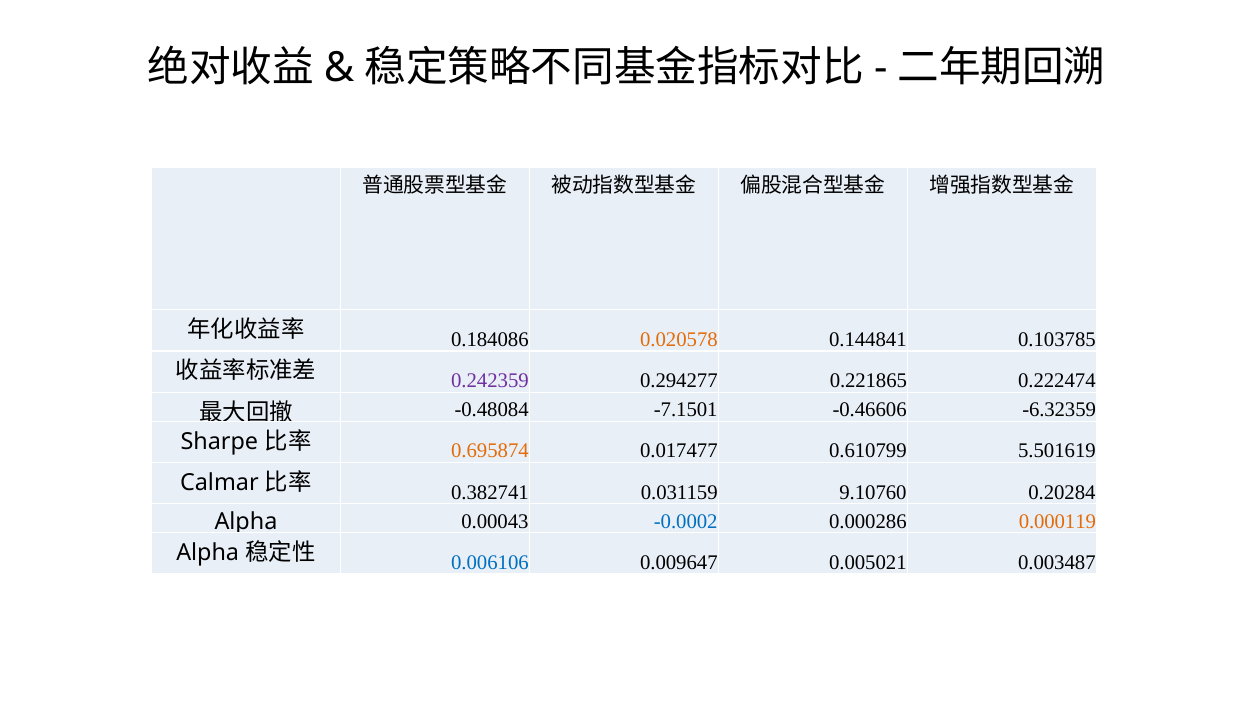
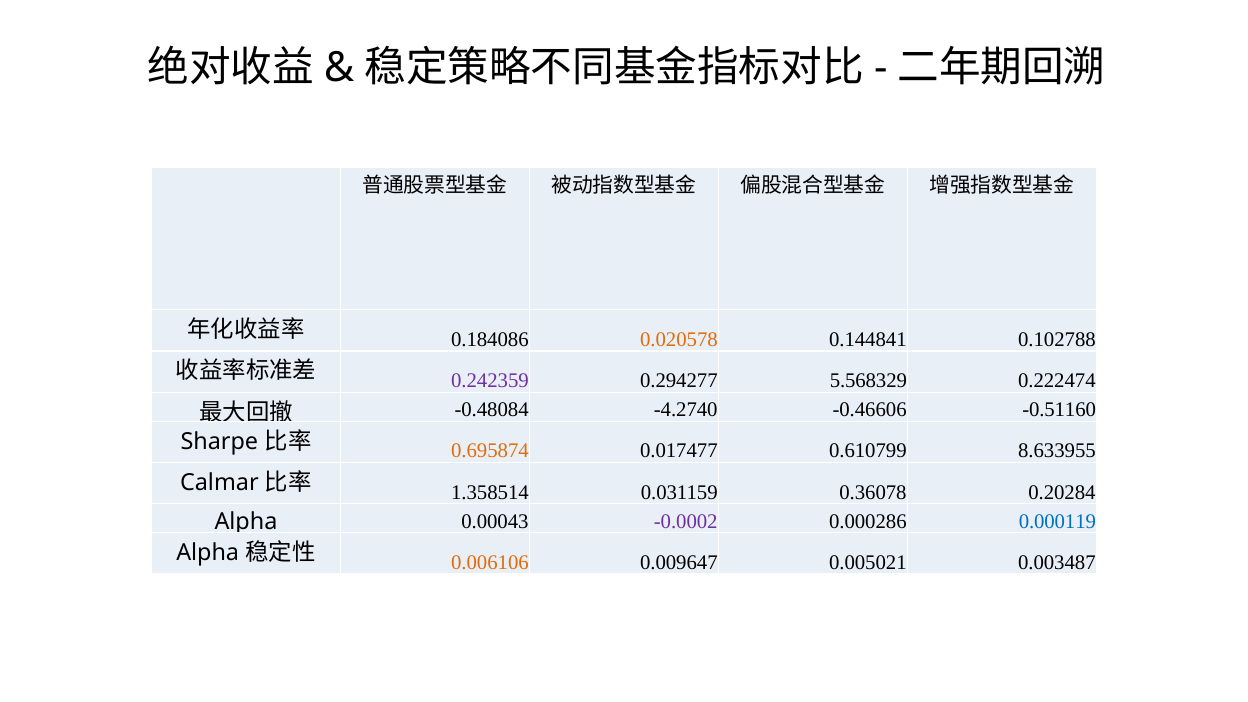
0.103785: 0.103785 -> 0.102788
0.221865: 0.221865 -> 5.568329
-7.1501: -7.1501 -> -4.2740
-6.32359: -6.32359 -> -0.51160
5.501619: 5.501619 -> 8.633955
0.382741: 0.382741 -> 1.358514
9.10760: 9.10760 -> 0.36078
-0.0002 colour: blue -> purple
0.000119 colour: orange -> blue
0.006106 colour: blue -> orange
